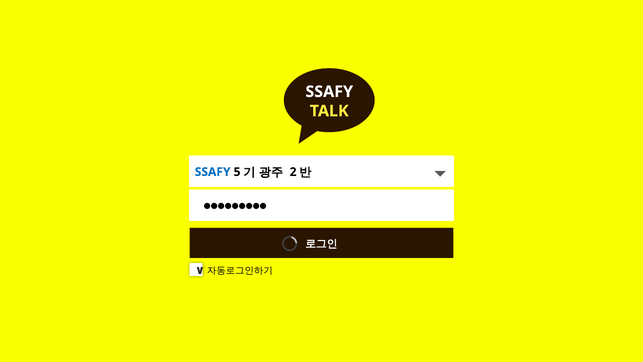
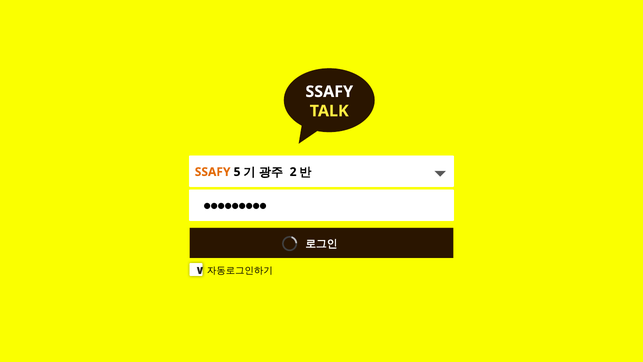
SSAFY at (213, 172) colour: blue -> orange
